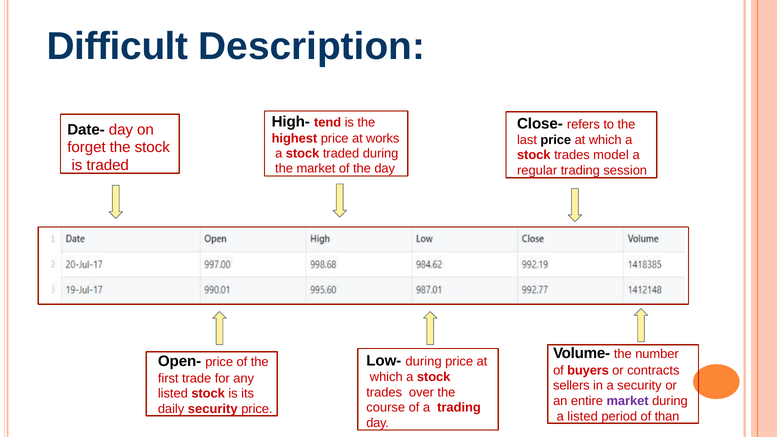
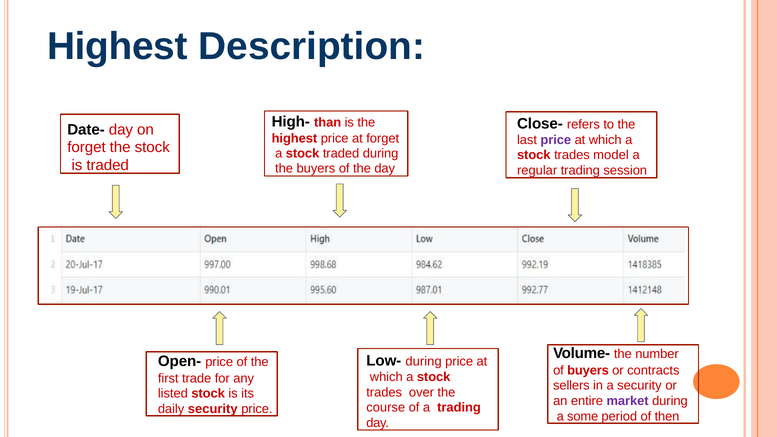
Difficult at (117, 46): Difficult -> Highest
tend: tend -> than
at works: works -> forget
price at (556, 140) colour: black -> purple
the market: market -> buyers
a listed: listed -> some
than: than -> then
